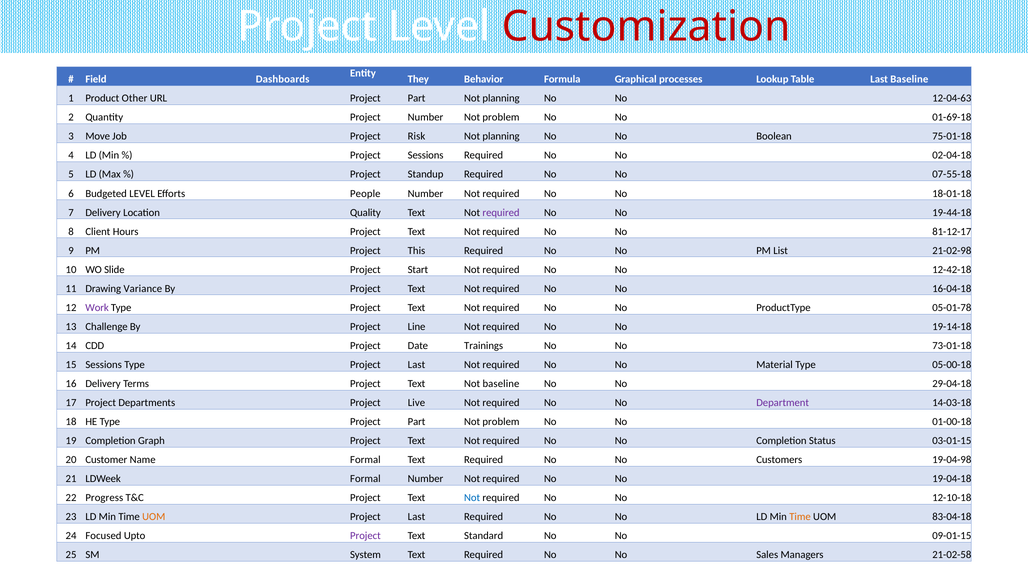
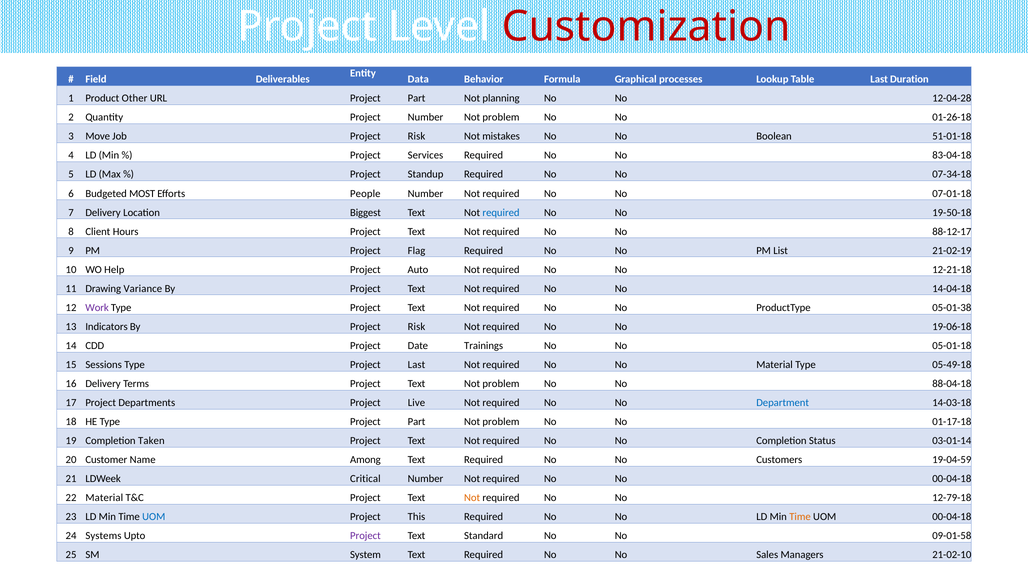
Dashboards: Dashboards -> Deliverables
They: They -> Data
Last Baseline: Baseline -> Duration
12-04-63: 12-04-63 -> 12-04-28
01-69-18: 01-69-18 -> 01-26-18
planning at (501, 136): planning -> mistakes
75-01-18: 75-01-18 -> 51-01-18
Project Sessions: Sessions -> Services
02-04-18: 02-04-18 -> 83-04-18
07-55-18: 07-55-18 -> 07-34-18
Budgeted LEVEL: LEVEL -> MOST
18-01-18: 18-01-18 -> 07-01-18
Quality: Quality -> Biggest
required at (501, 213) colour: purple -> blue
19-44-18: 19-44-18 -> 19-50-18
81-12-17: 81-12-17 -> 88-12-17
This: This -> Flag
21-02-98: 21-02-98 -> 21-02-19
Slide: Slide -> Help
Start: Start -> Auto
12-42-18: 12-42-18 -> 12-21-18
16-04-18: 16-04-18 -> 14-04-18
05-01-78: 05-01-78 -> 05-01-38
Challenge: Challenge -> Indicators
By Project Line: Line -> Risk
19-14-18: 19-14-18 -> 19-06-18
73-01-18: 73-01-18 -> 05-01-18
05-00-18: 05-00-18 -> 05-49-18
Text Not baseline: baseline -> problem
29-04-18: 29-04-18 -> 88-04-18
Department colour: purple -> blue
01-00-18: 01-00-18 -> 01-17-18
Graph: Graph -> Taken
03-01-15: 03-01-15 -> 03-01-14
Name Formal: Formal -> Among
19-04-98: 19-04-98 -> 19-04-59
LDWeek Formal: Formal -> Critical
No 19-04-18: 19-04-18 -> 00-04-18
22 Progress: Progress -> Material
Not at (472, 498) colour: blue -> orange
12-10-18: 12-10-18 -> 12-79-18
UOM at (154, 517) colour: orange -> blue
Last at (417, 517): Last -> This
UOM 83-04-18: 83-04-18 -> 00-04-18
Focused: Focused -> Systems
09-01-15: 09-01-15 -> 09-01-58
21-02-58: 21-02-58 -> 21-02-10
